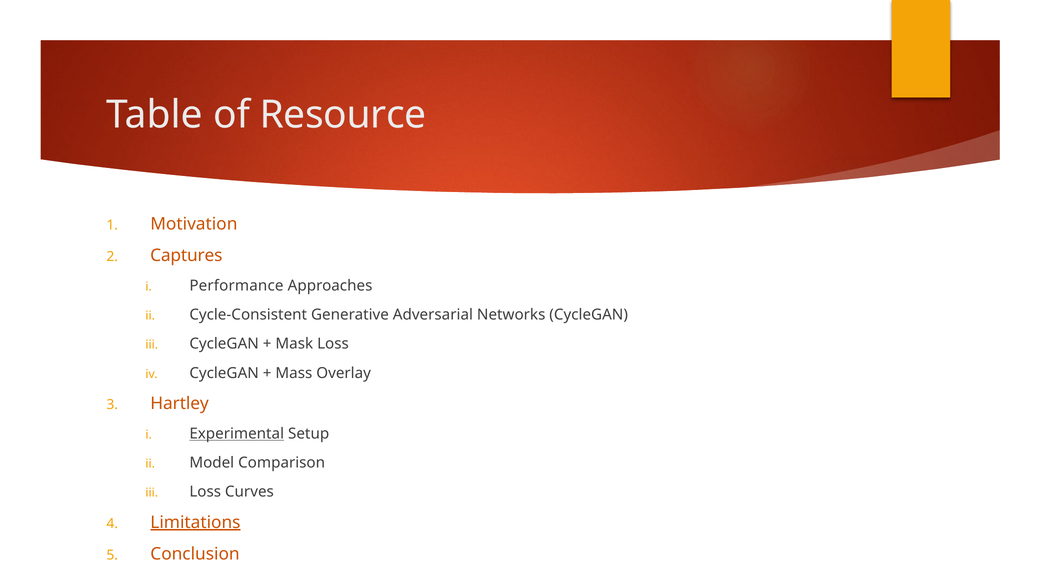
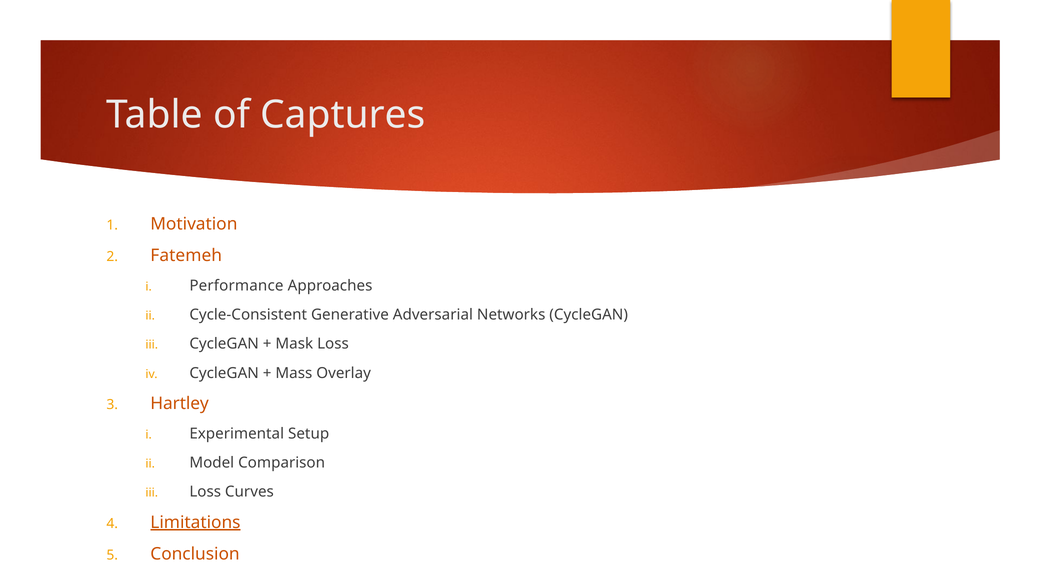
Resource: Resource -> Captures
Captures: Captures -> Fatemeh
Experimental underline: present -> none
